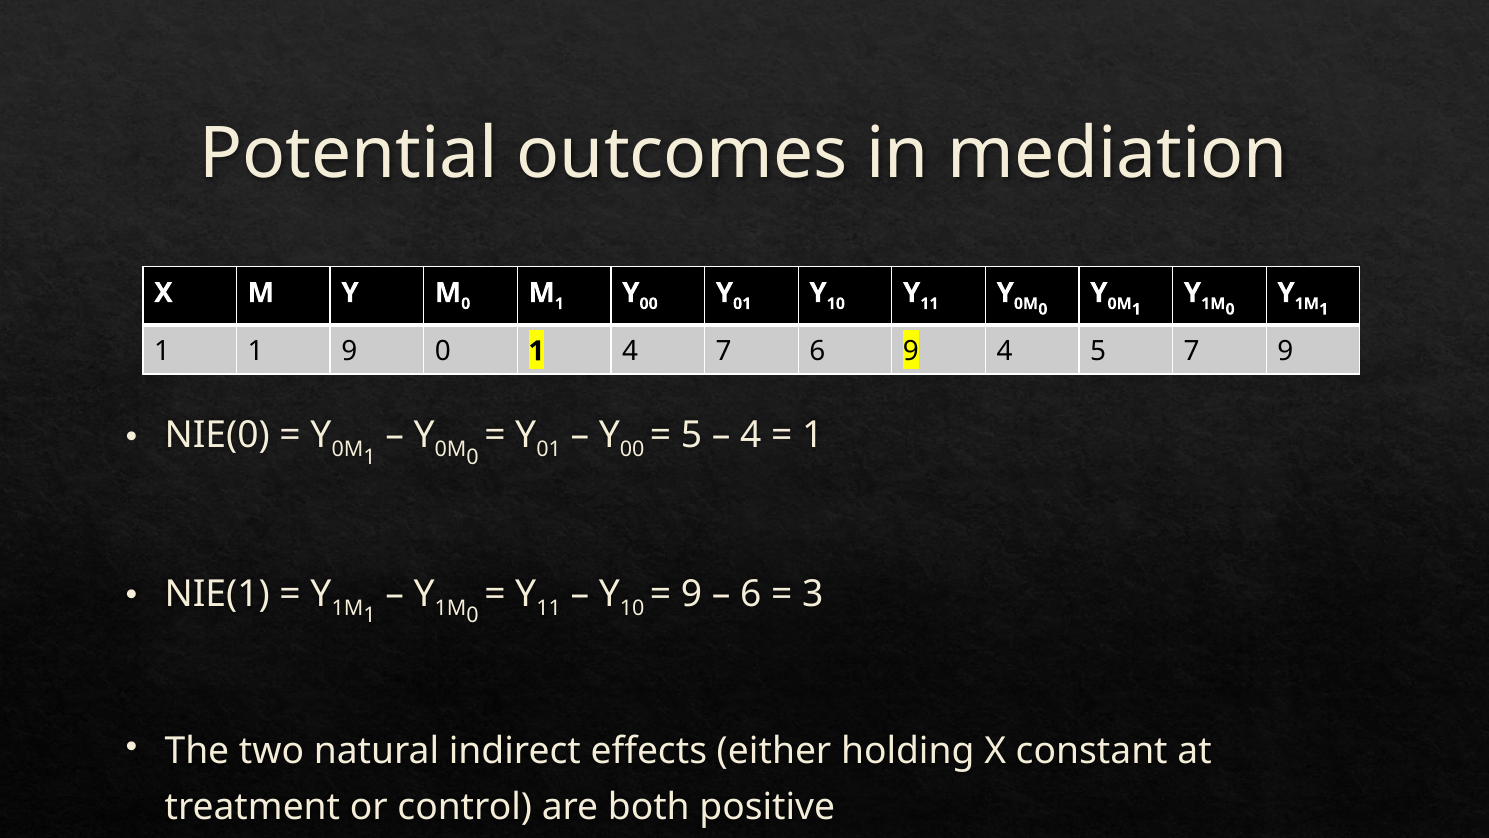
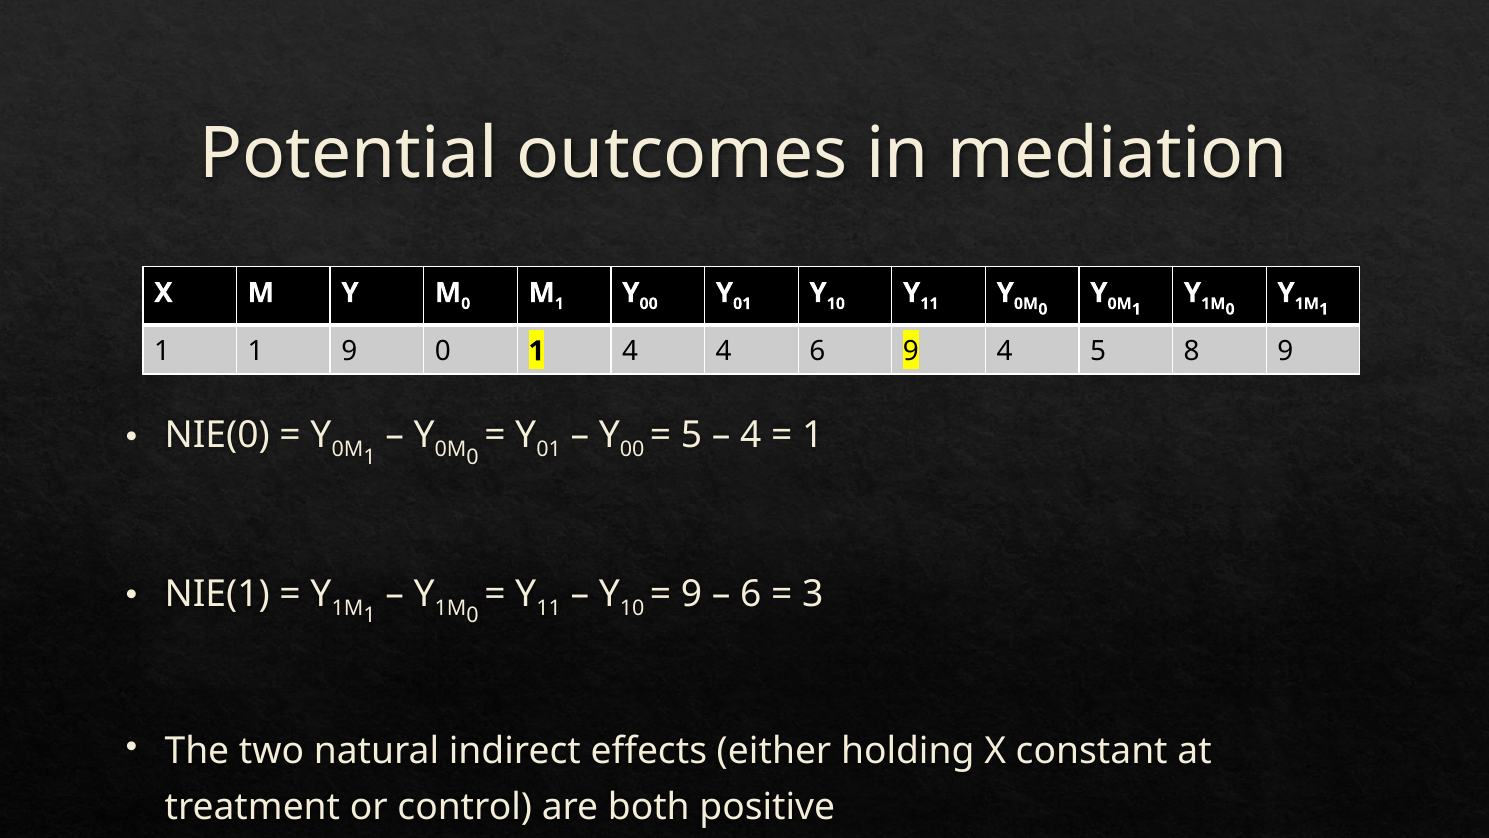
4 7: 7 -> 4
5 7: 7 -> 8
